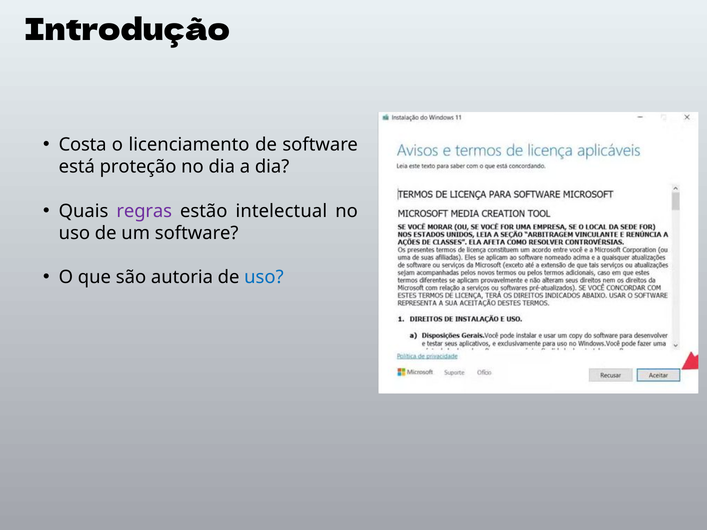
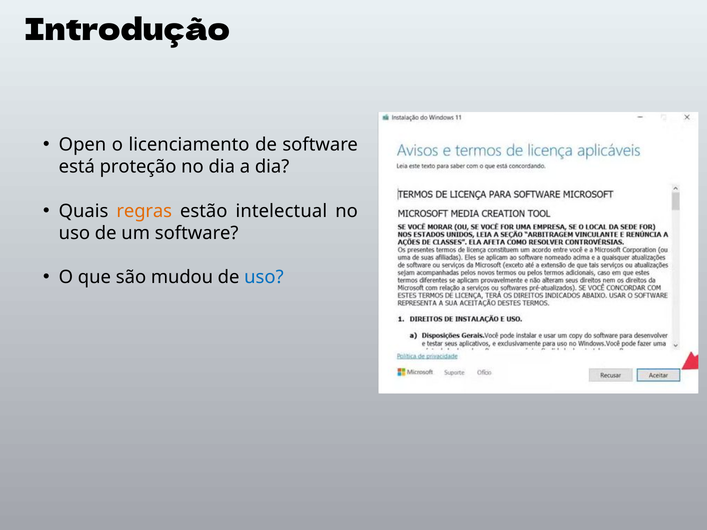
Costa: Costa -> Open
regras colour: purple -> orange
autoria: autoria -> mudou
